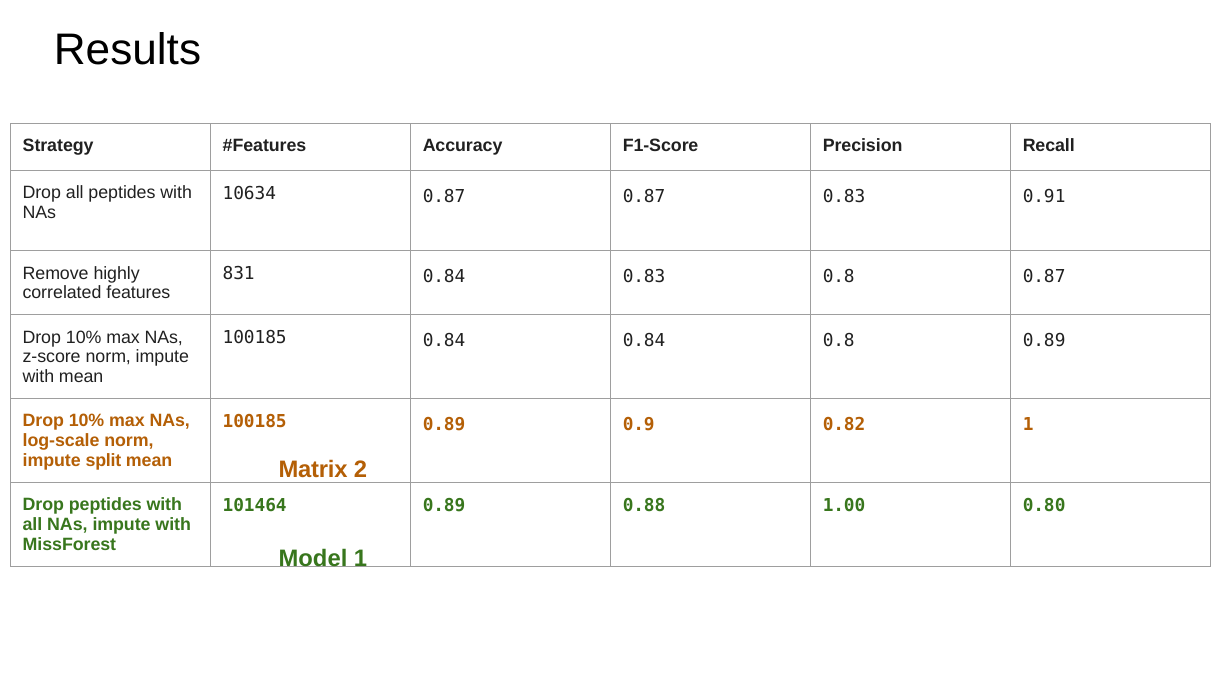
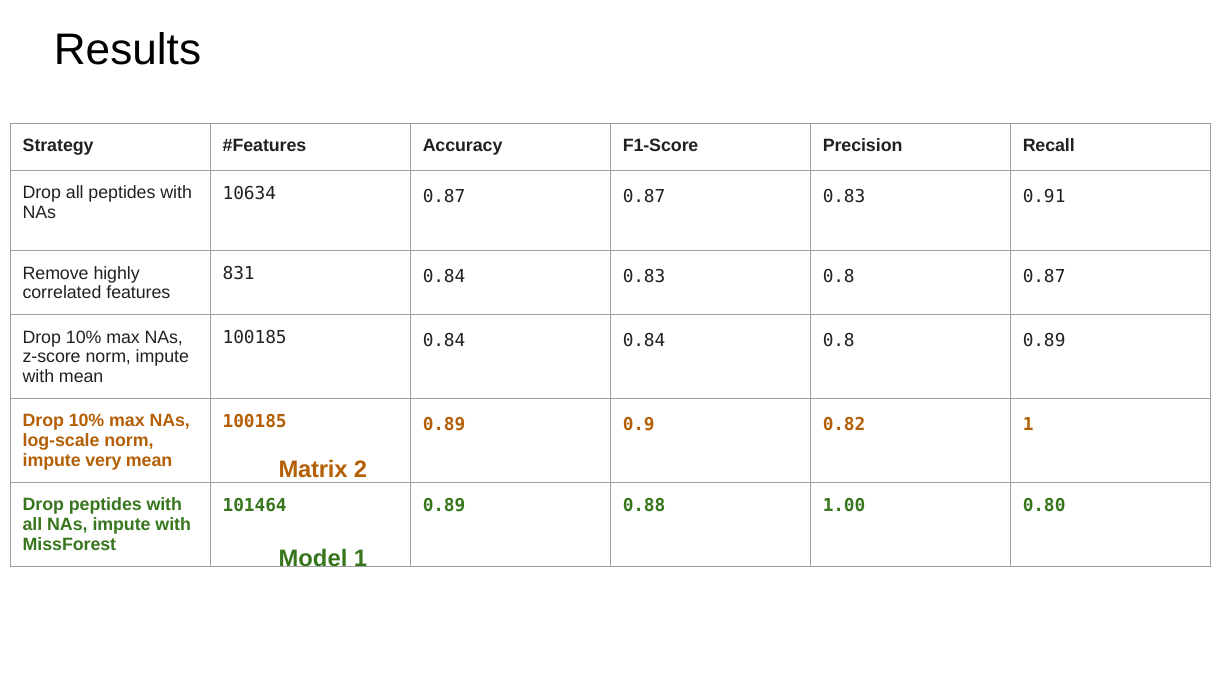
split: split -> very
